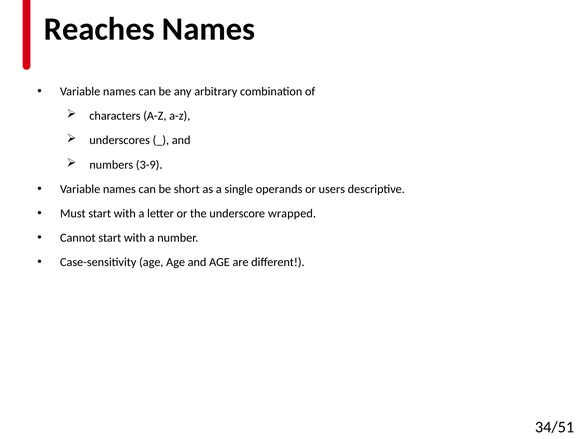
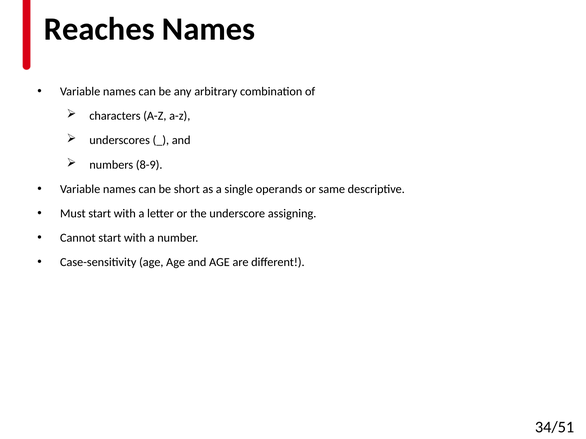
3-9: 3-9 -> 8-9
users: users -> same
wrapped: wrapped -> assigning
